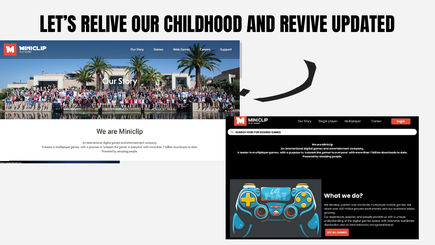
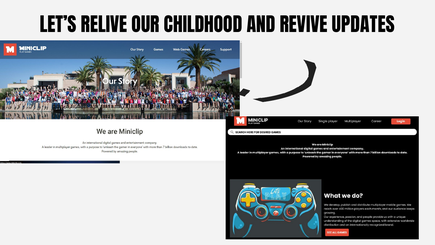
UPDATED: UPDATED -> UPDATES
